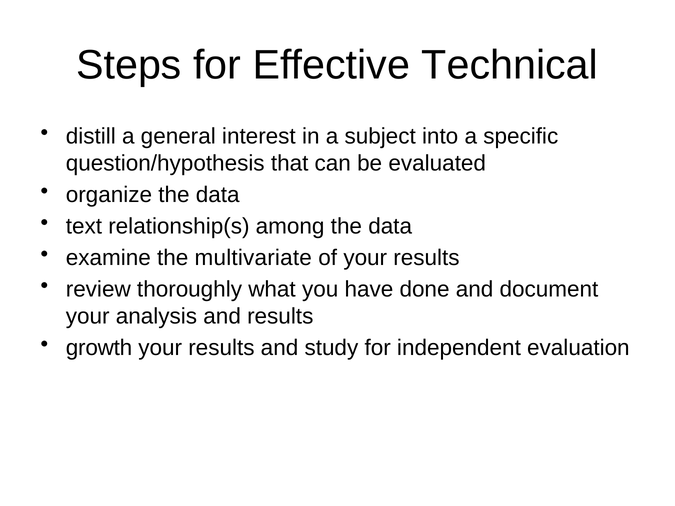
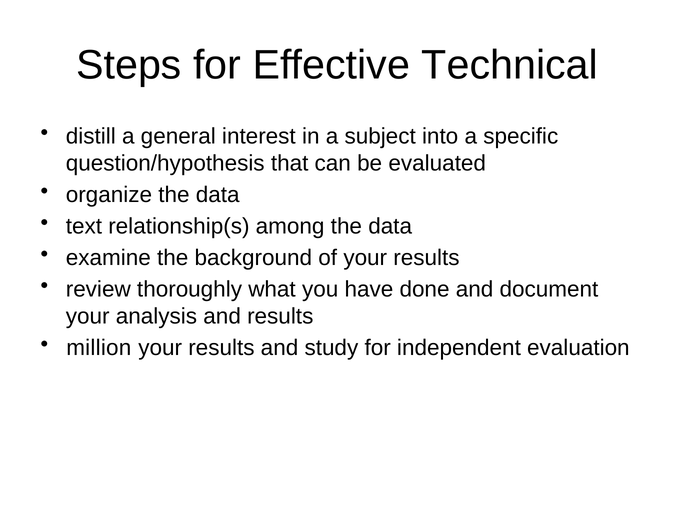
multivariate: multivariate -> background
growth: growth -> million
